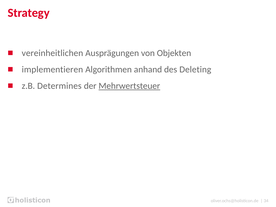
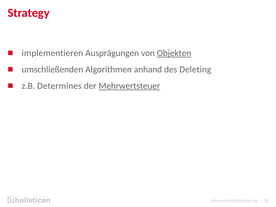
vereinheitlichen: vereinheitlichen -> implementieren
Objekten underline: none -> present
implementieren: implementieren -> umschließenden
